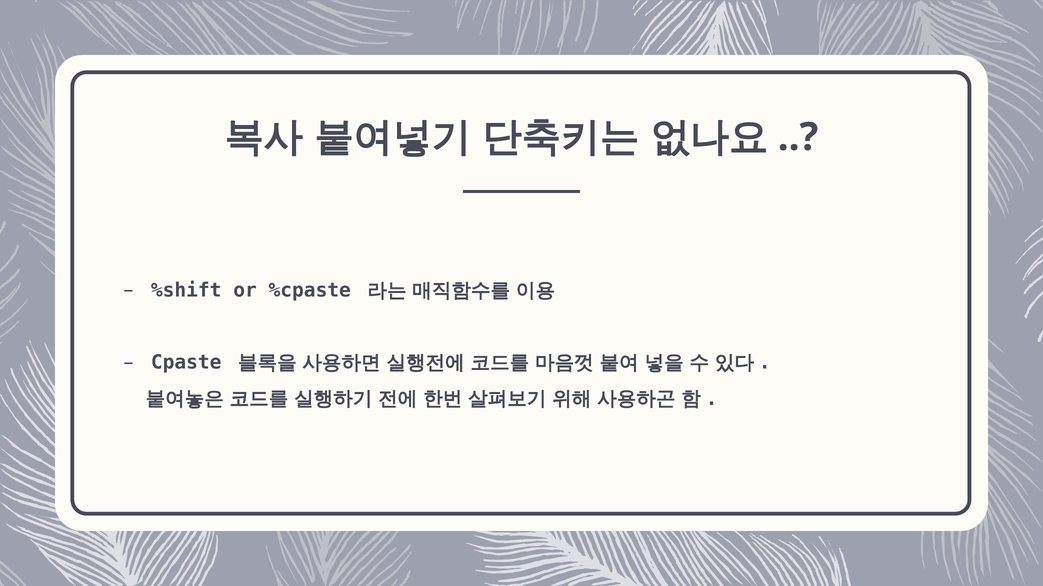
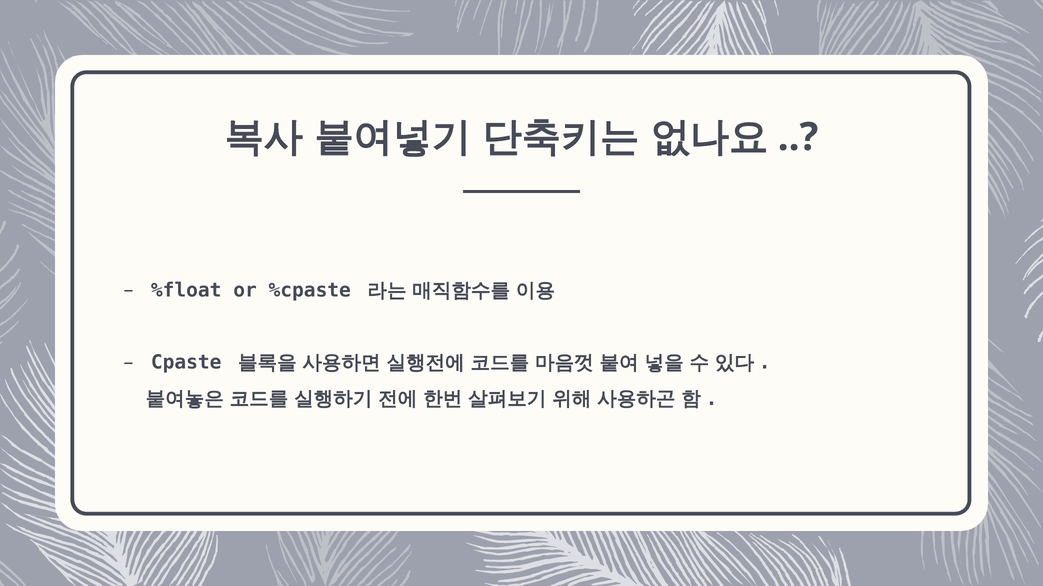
%shift: %shift -> %float
